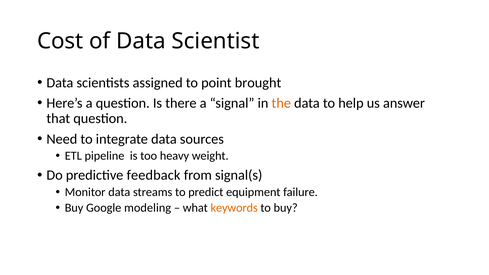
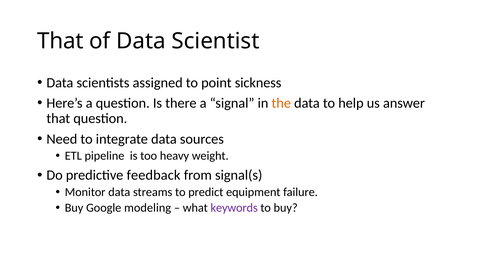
Cost at (60, 41): Cost -> That
brought: brought -> sickness
keywords colour: orange -> purple
